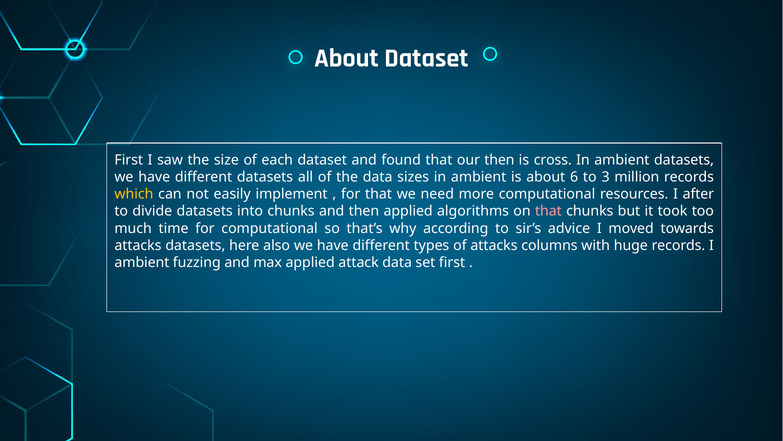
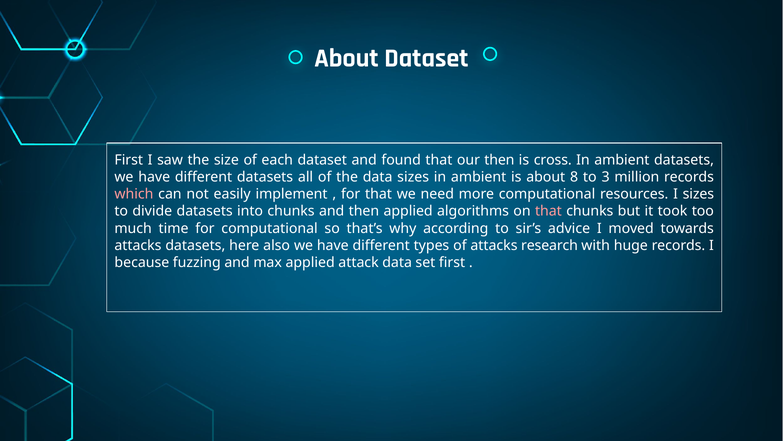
6: 6 -> 8
which colour: yellow -> pink
I after: after -> sizes
columns: columns -> research
ambient at (142, 262): ambient -> because
